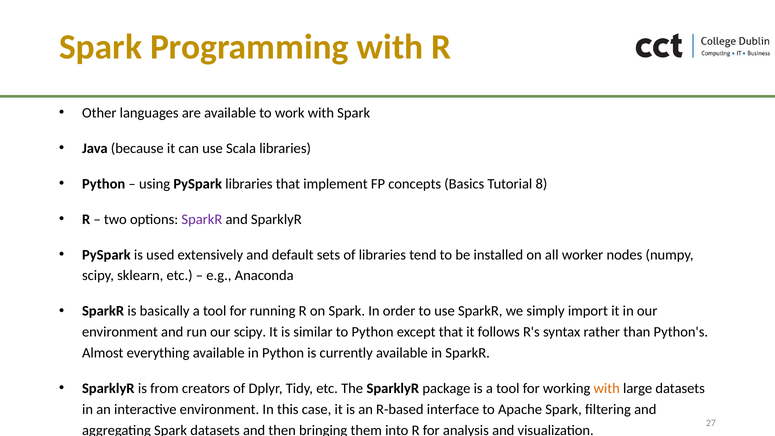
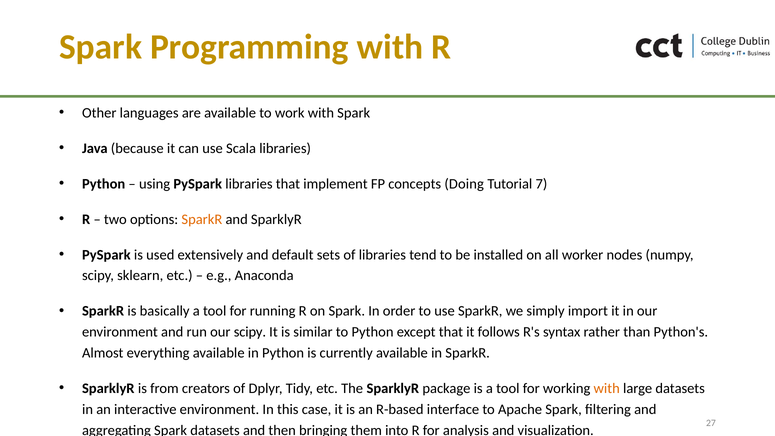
Basics: Basics -> Doing
8: 8 -> 7
SparkR at (202, 219) colour: purple -> orange
